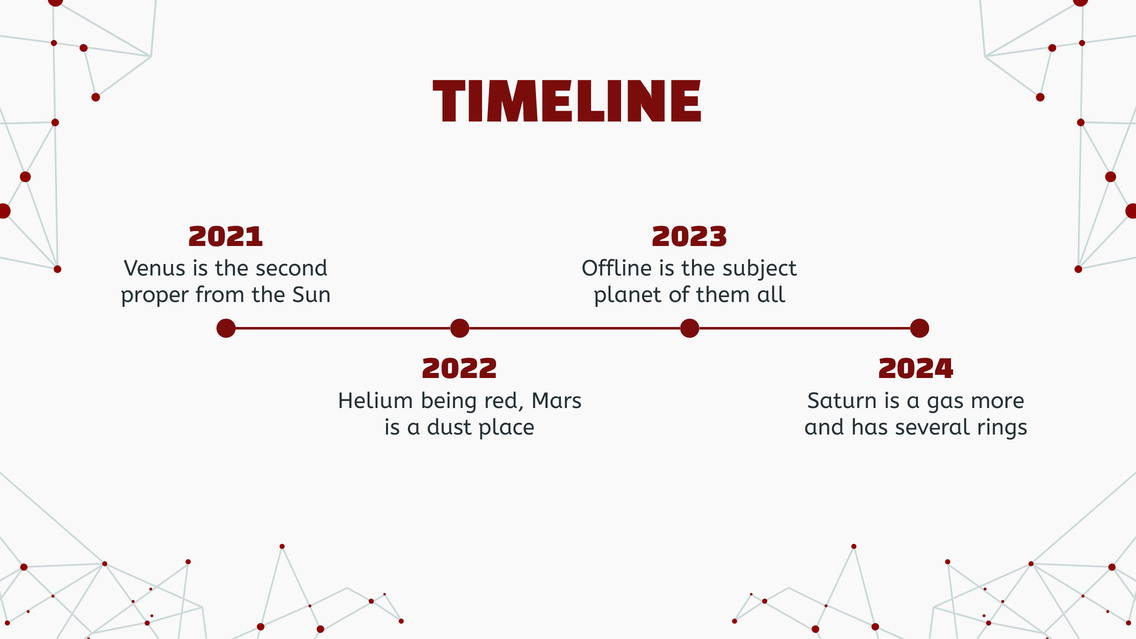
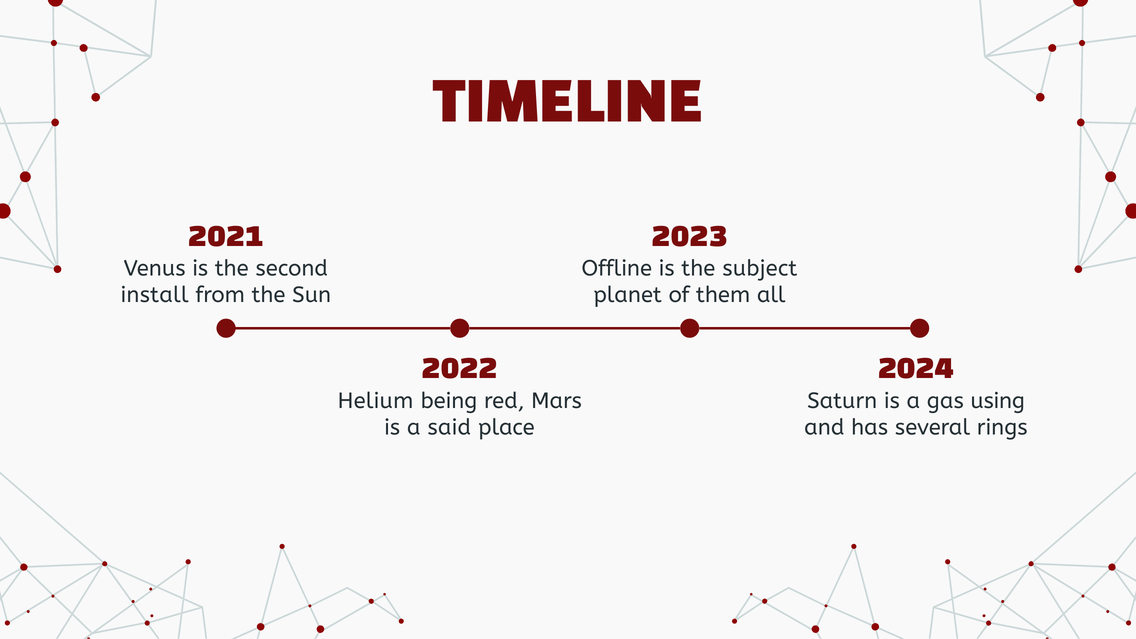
proper: proper -> install
more: more -> using
dust: dust -> said
